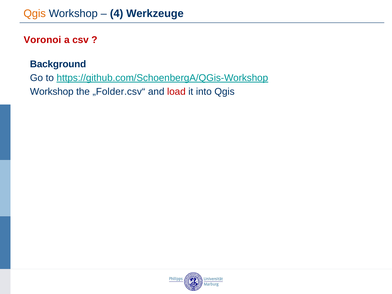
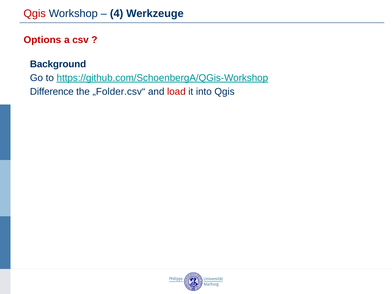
Qgis at (35, 13) colour: orange -> red
Voronoi: Voronoi -> Options
Workshop at (52, 92): Workshop -> Difference
